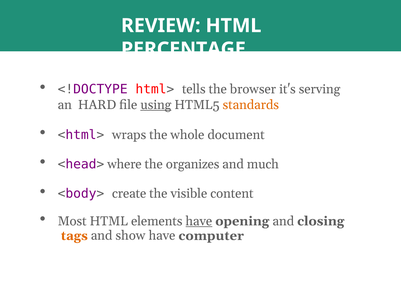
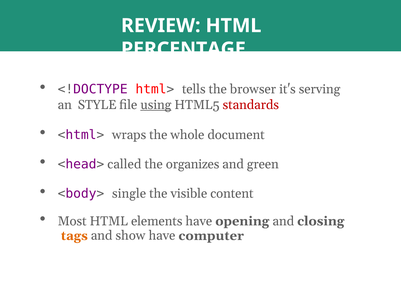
HARD: HARD -> STYLE
standards colour: orange -> red
where: where -> called
much: much -> green
create: create -> single
have at (199, 221) underline: present -> none
